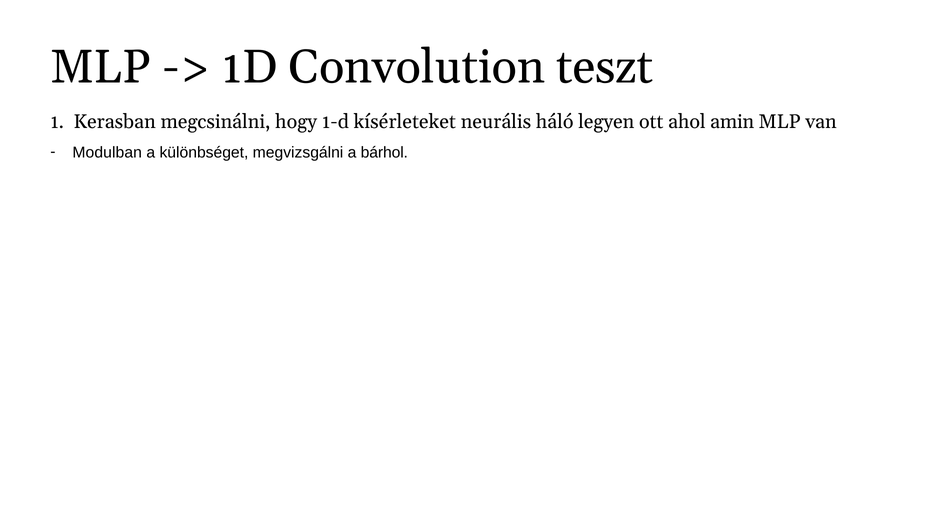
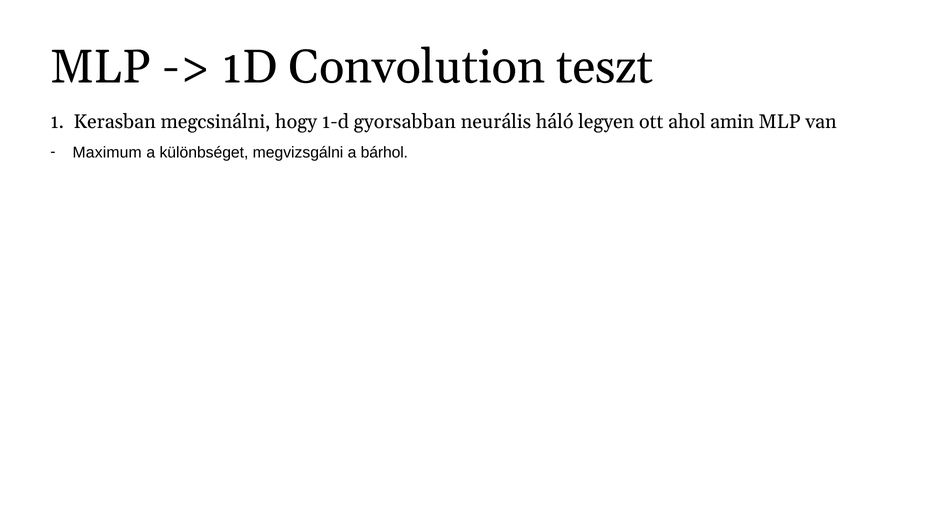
kísérleteket: kísérleteket -> gyorsabban
Modulban: Modulban -> Maximum
